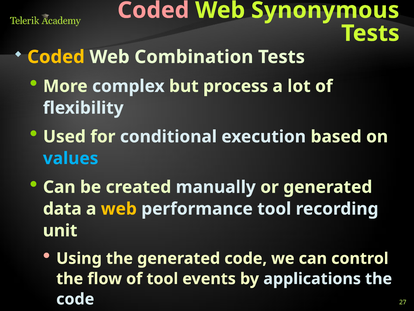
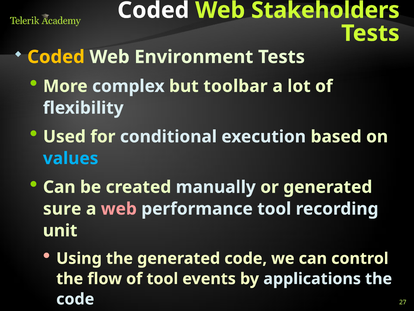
Coded at (153, 10) colour: pink -> white
Synonymous: Synonymous -> Stakeholders
Combination: Combination -> Environment
process: process -> toolbar
data: data -> sure
web at (119, 209) colour: yellow -> pink
